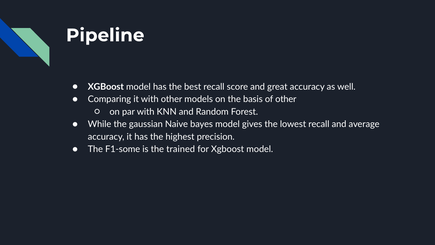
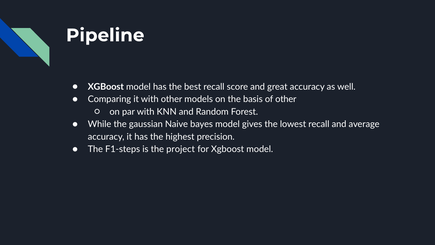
F1-some: F1-some -> F1-steps
trained: trained -> project
